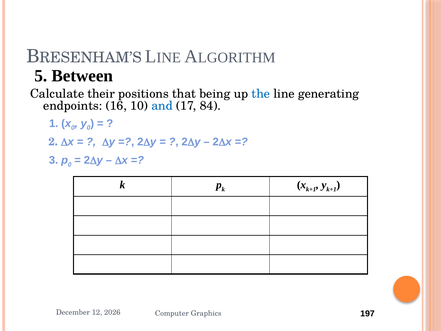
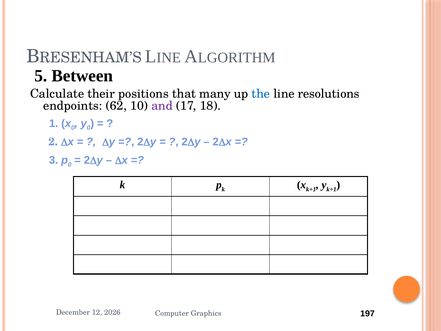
being: being -> many
generating: generating -> resolutions
16: 16 -> 62
and colour: blue -> purple
84: 84 -> 18
